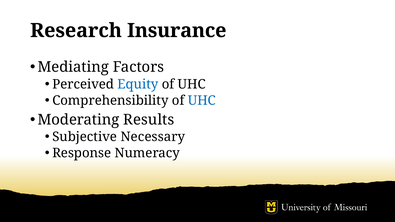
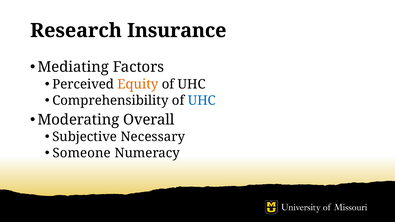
Equity colour: blue -> orange
Results: Results -> Overall
Response: Response -> Someone
